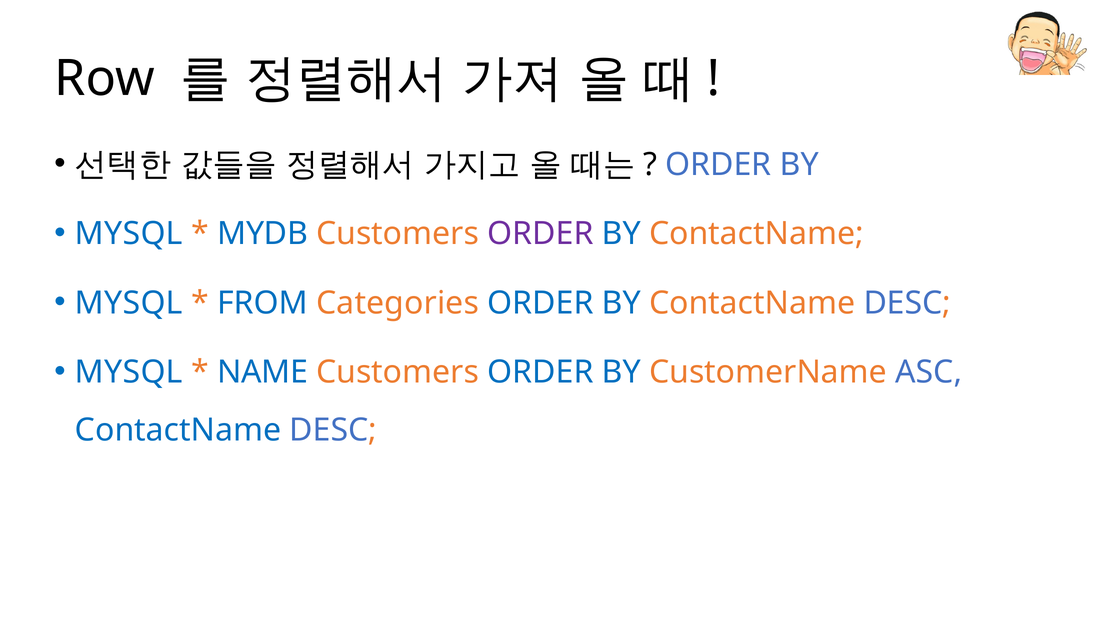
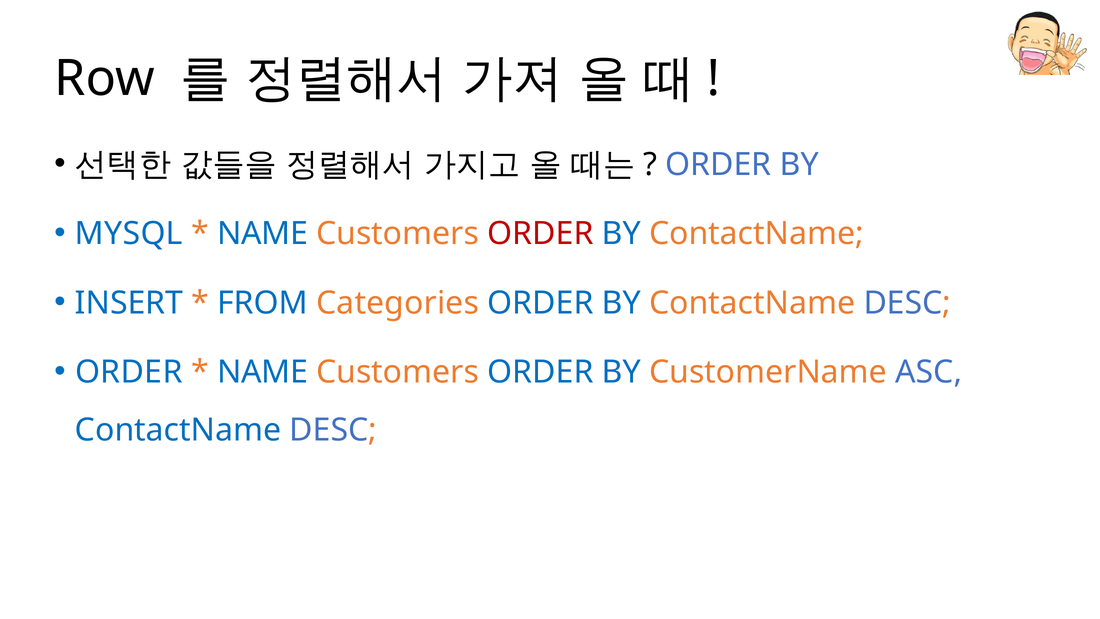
MYDB at (263, 234): MYDB -> NAME
ORDER at (540, 234) colour: purple -> red
MYSQL at (129, 303): MYSQL -> INSERT
MYSQL at (129, 372): MYSQL -> ORDER
